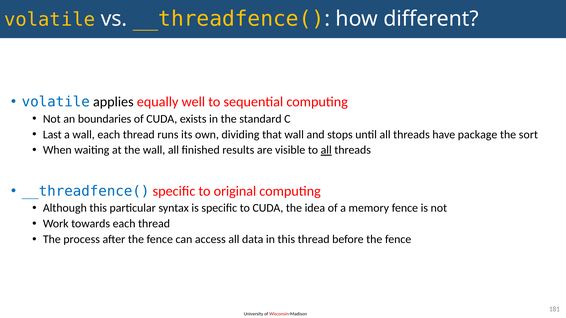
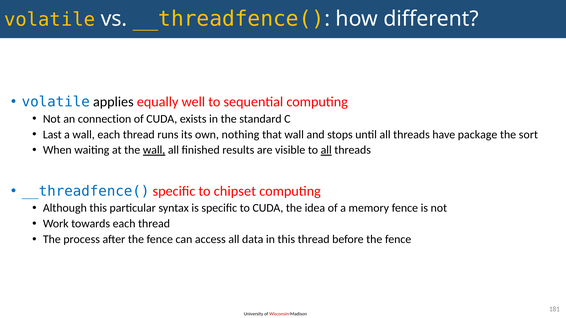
boundaries: boundaries -> connection
dividing: dividing -> nothing
wall at (154, 150) underline: none -> present
original: original -> chipset
